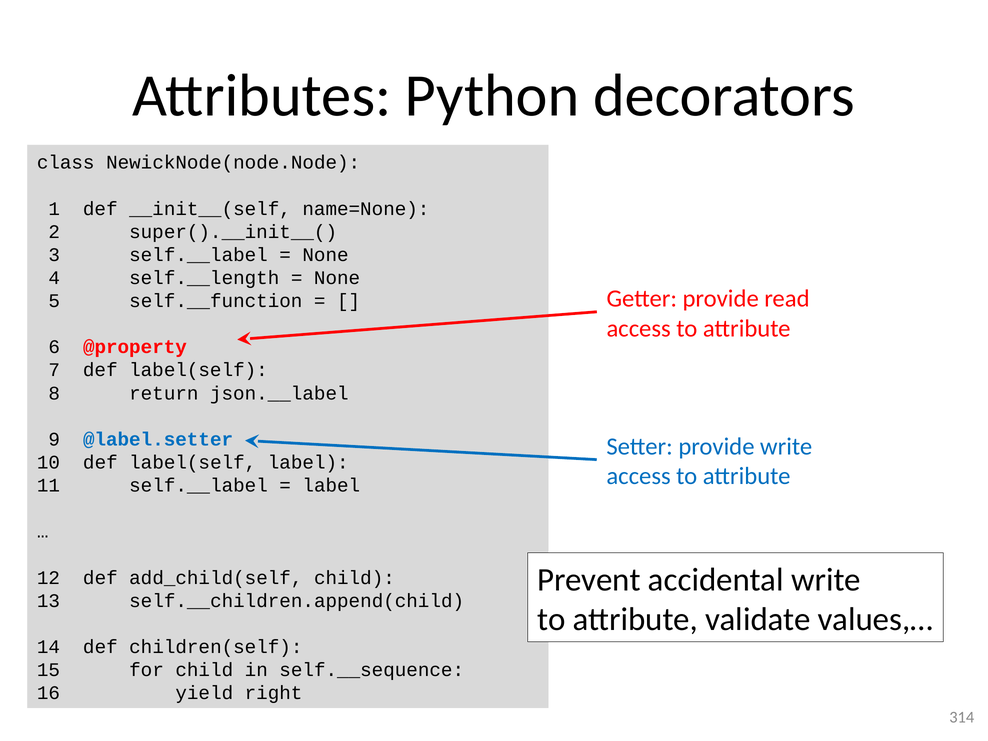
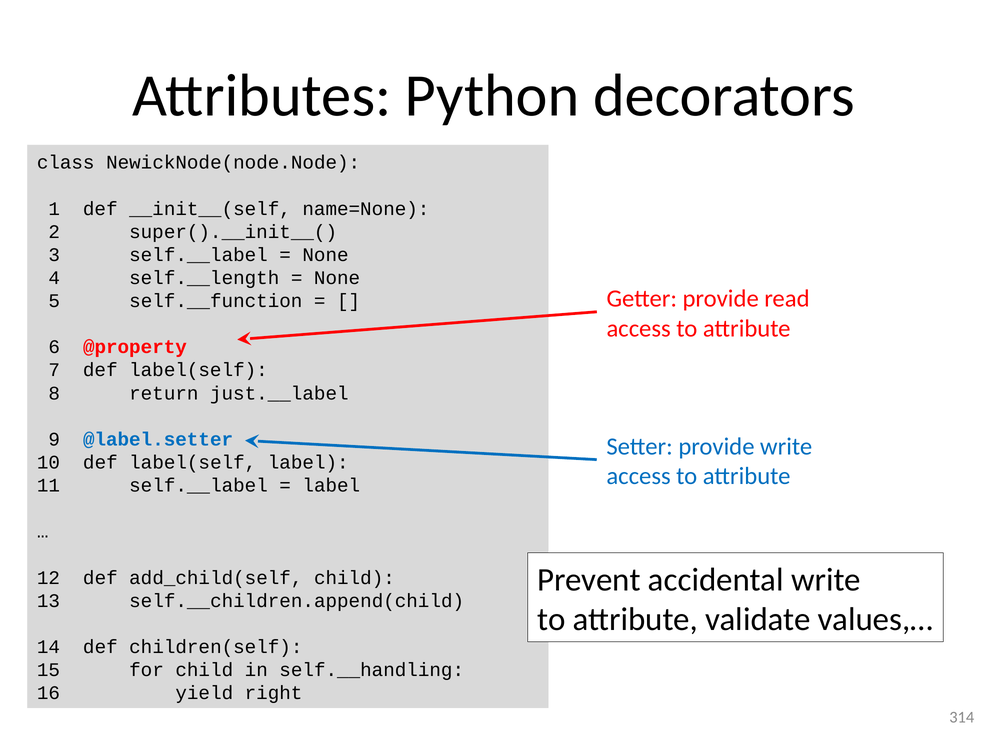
json.__label: json.__label -> just.__label
self.__sequence: self.__sequence -> self.__handling
